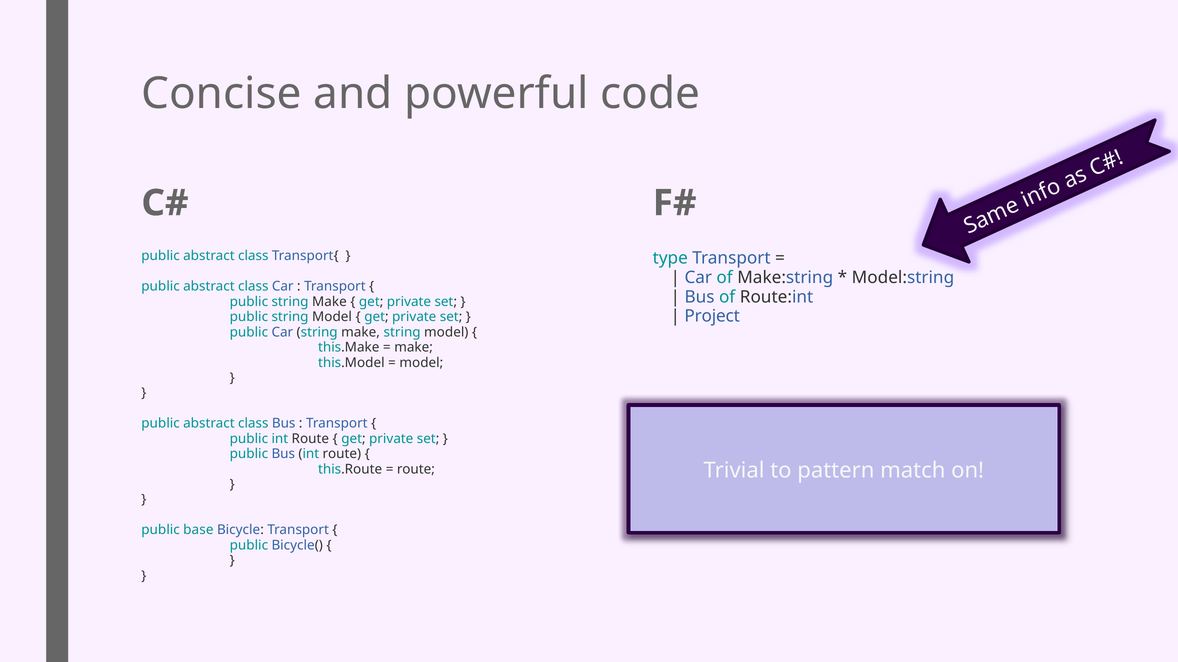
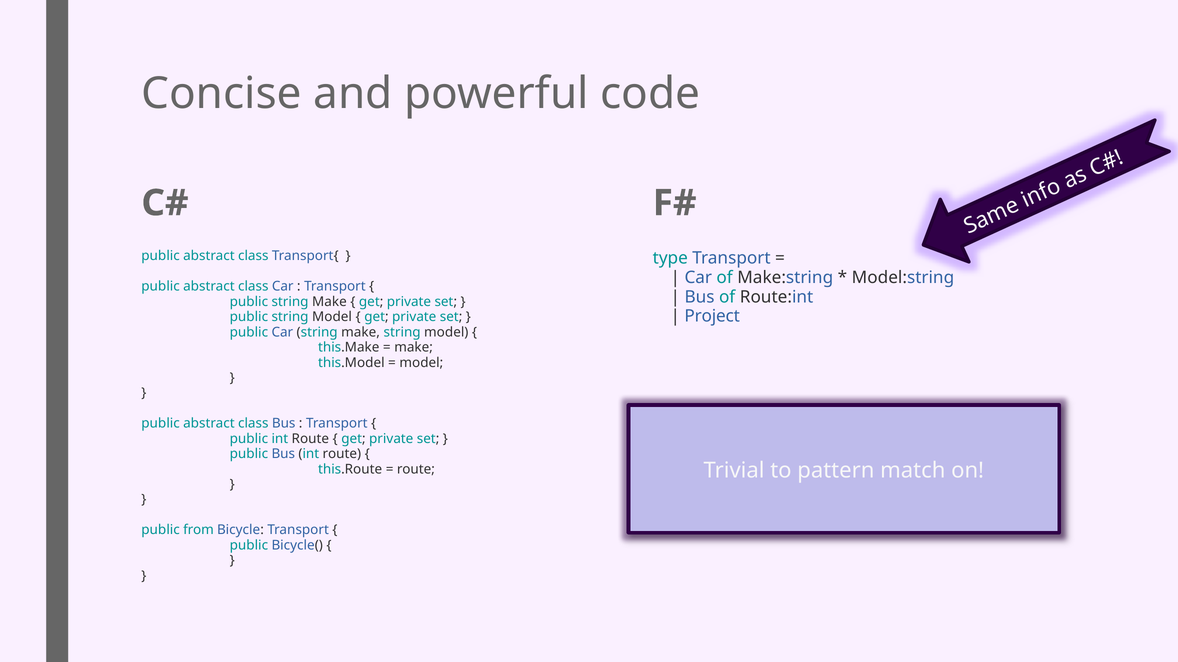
base: base -> from
